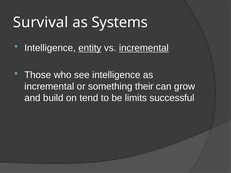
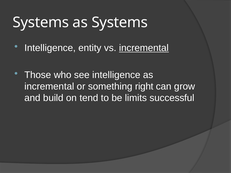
Survival at (41, 22): Survival -> Systems
entity underline: present -> none
their: their -> right
